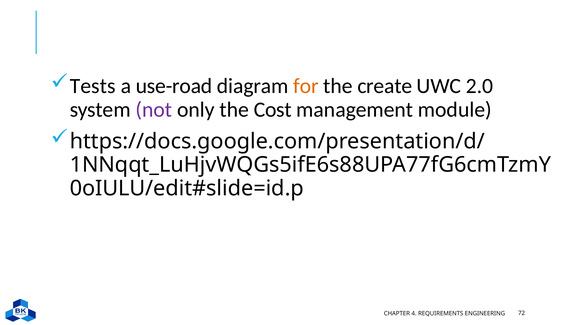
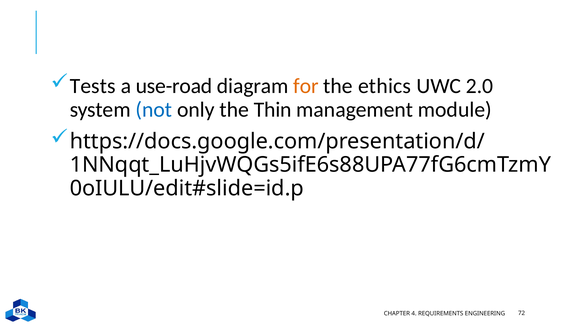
create: create -> ethics
not colour: purple -> blue
Cost: Cost -> Thin
